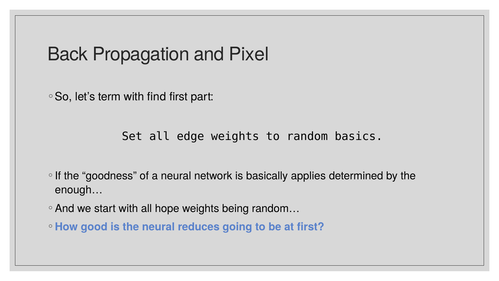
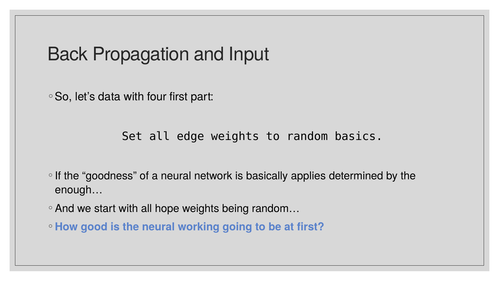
Pixel: Pixel -> Input
term: term -> data
find: find -> four
reduces: reduces -> working
